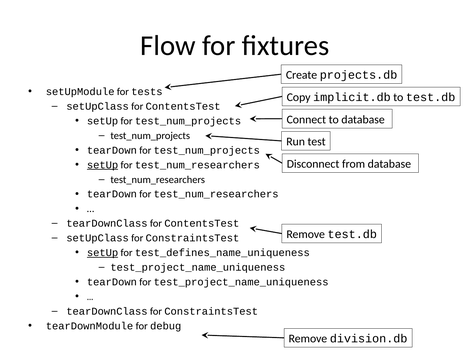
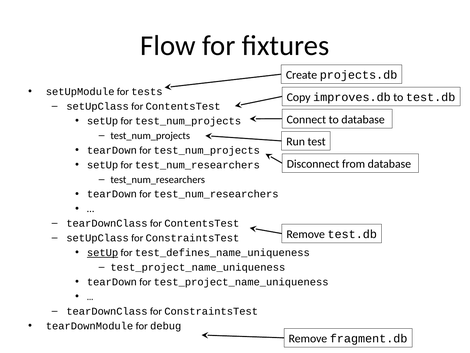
implicit.db: implicit.db -> improves.db
setUp at (103, 165) underline: present -> none
division.db: division.db -> fragment.db
